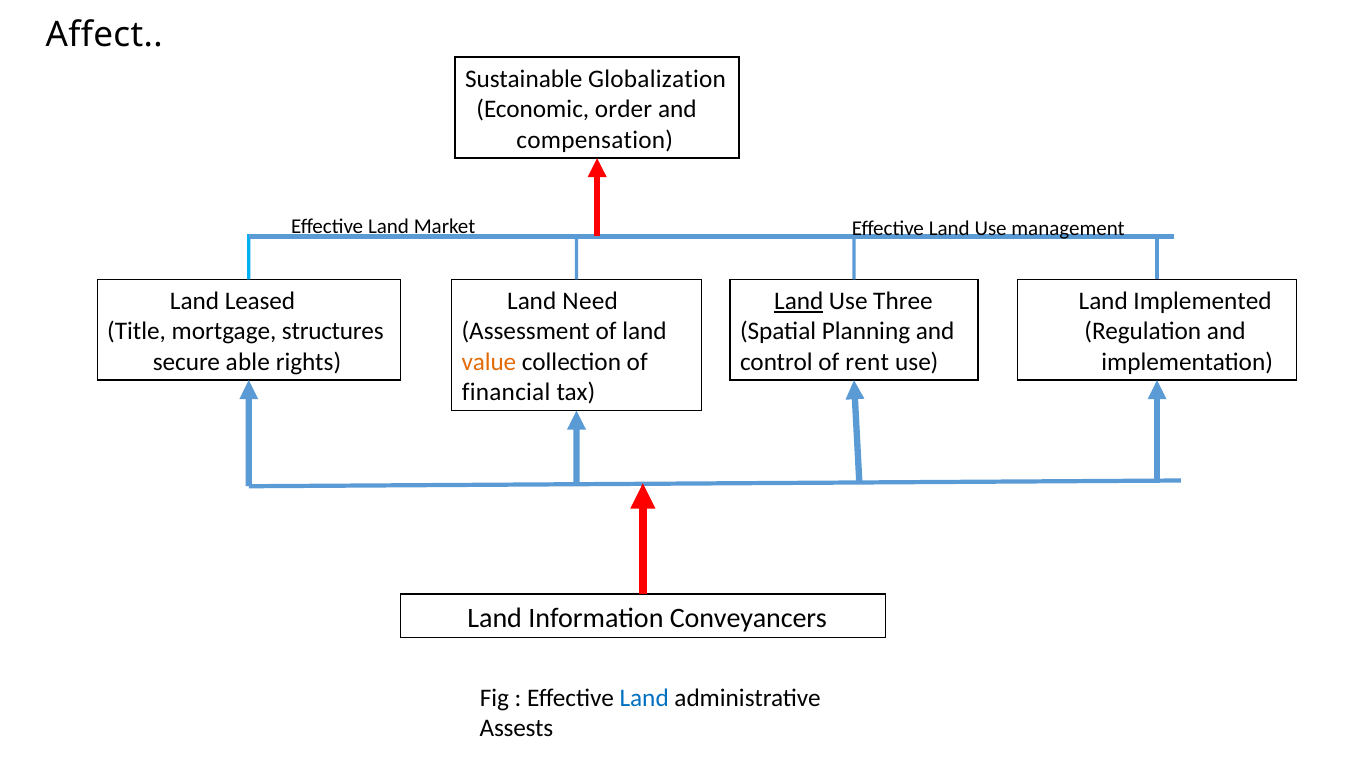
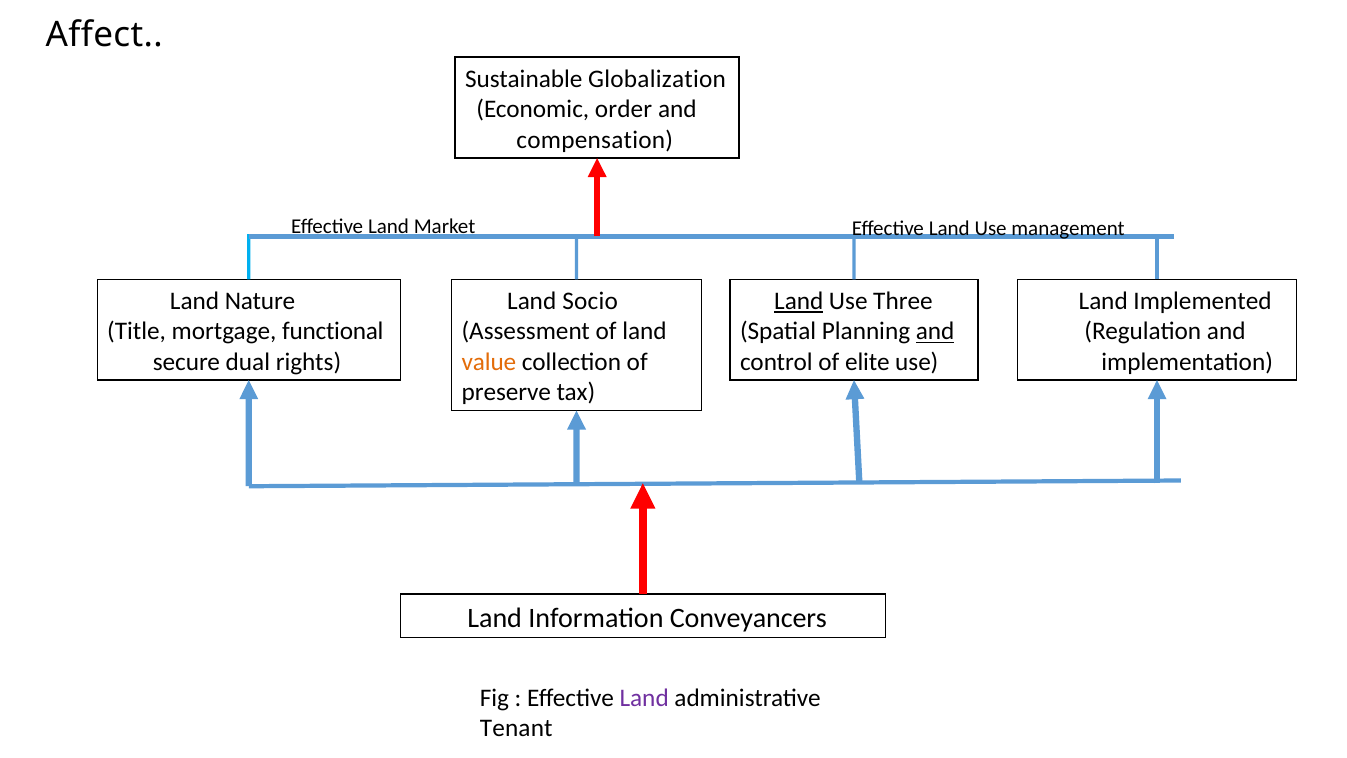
Leased: Leased -> Nature
Need: Need -> Socio
structures: structures -> functional
and at (935, 331) underline: none -> present
able: able -> dual
rent: rent -> elite
financial: financial -> preserve
Land at (644, 697) colour: blue -> purple
Assests: Assests -> Tenant
